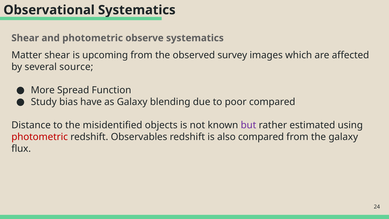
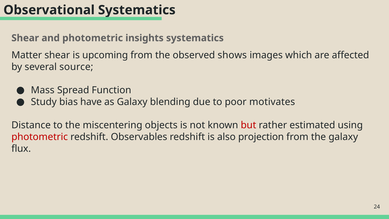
observe: observe -> insights
survey: survey -> shows
More: More -> Mass
poor compared: compared -> motivates
misidentified: misidentified -> miscentering
but colour: purple -> red
also compared: compared -> projection
